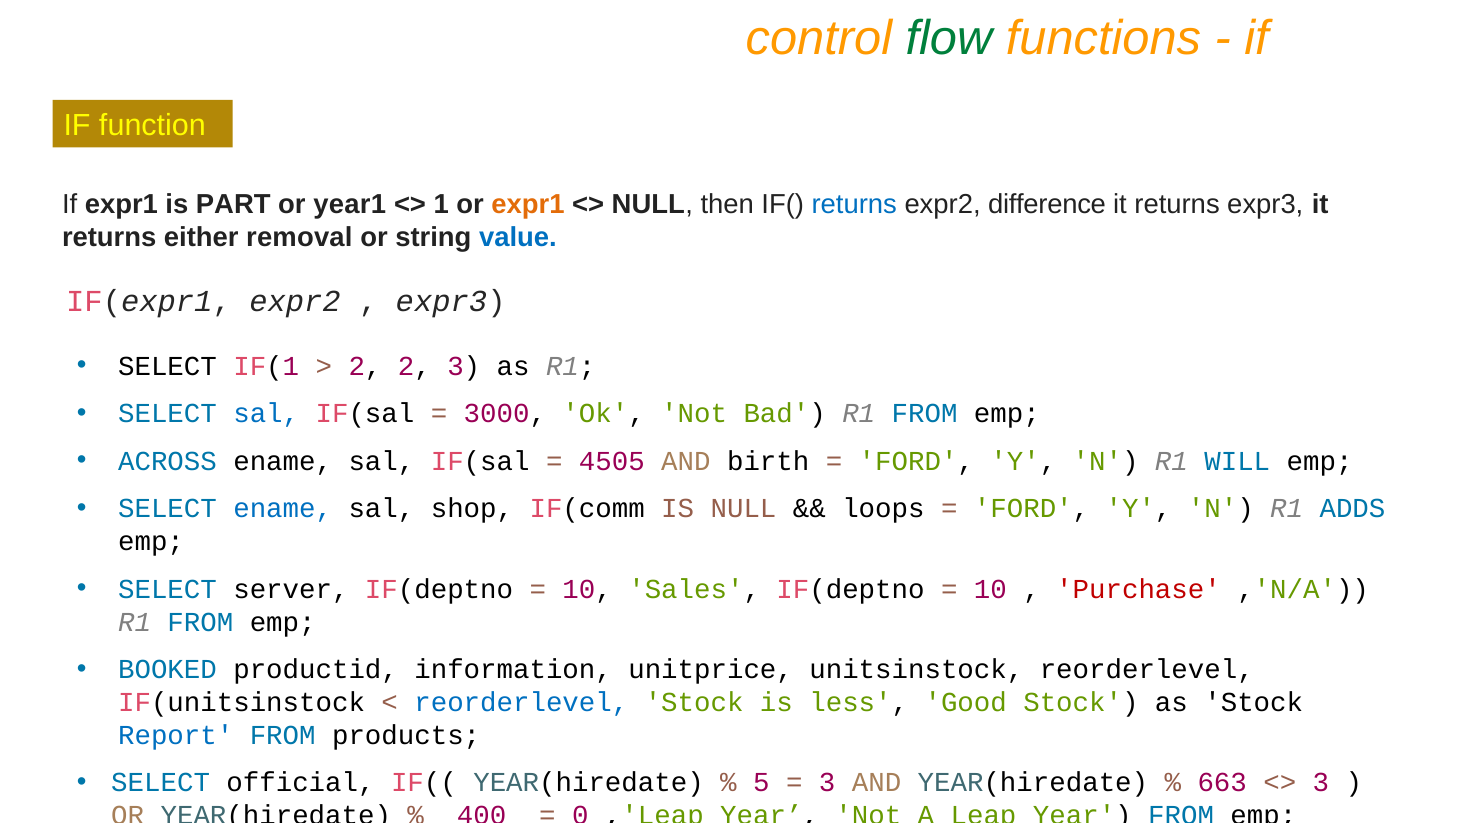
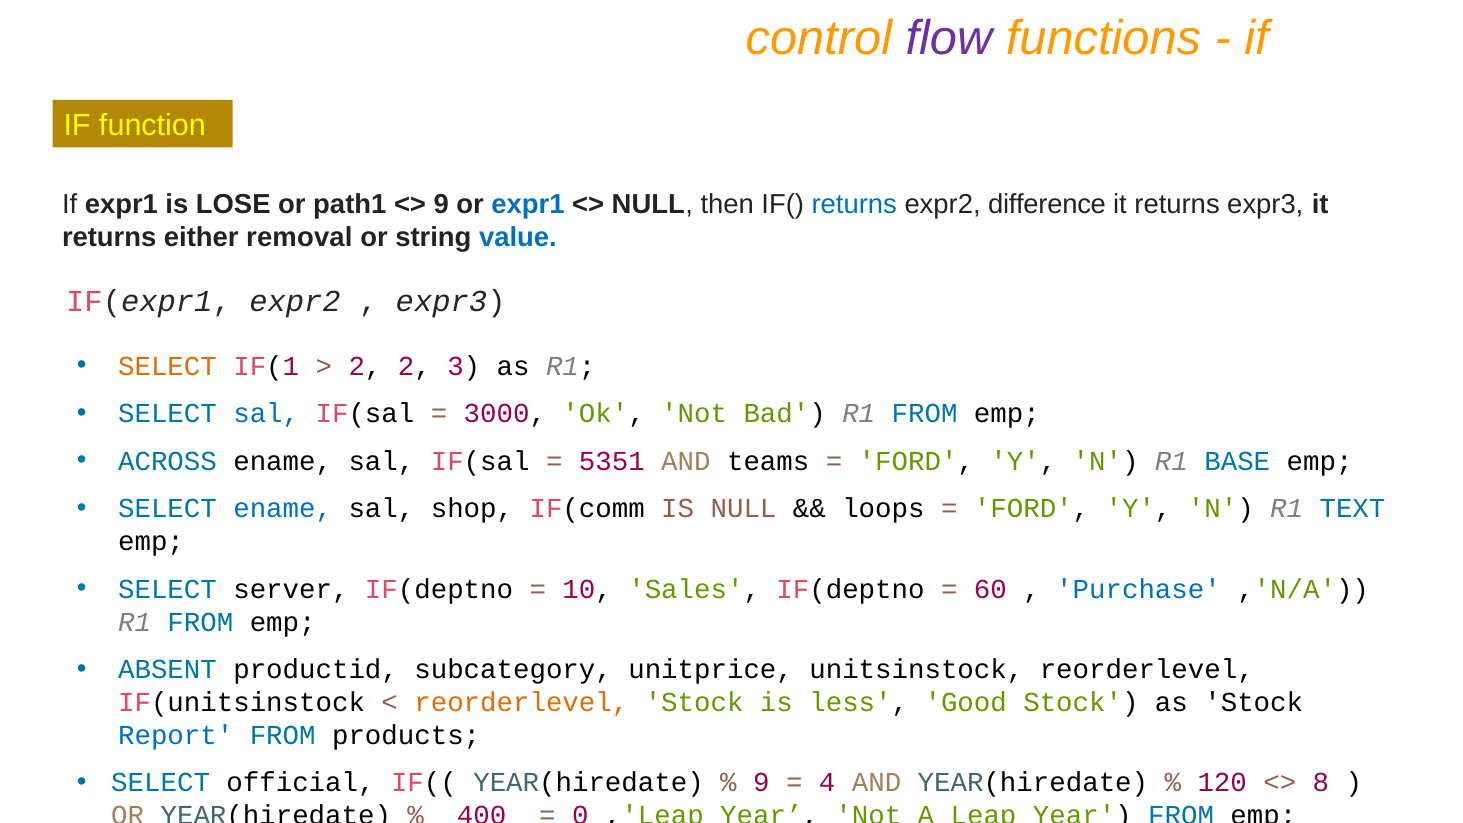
flow colour: green -> purple
PART: PART -> LOSE
year1: year1 -> path1
1 at (441, 204): 1 -> 9
expr1 at (528, 204) colour: orange -> blue
SELECT at (167, 366) colour: black -> orange
4505: 4505 -> 5351
birth: birth -> teams
WILL: WILL -> BASE
ADDS: ADDS -> TEXT
10 at (990, 589): 10 -> 60
Purchase colour: red -> blue
BOOKED: BOOKED -> ABSENT
information: information -> subcategory
reorderlevel at (521, 702) colour: blue -> orange
5 at (761, 783): 5 -> 9
3 at (827, 783): 3 -> 4
663: 663 -> 120
3 at (1321, 783): 3 -> 8
